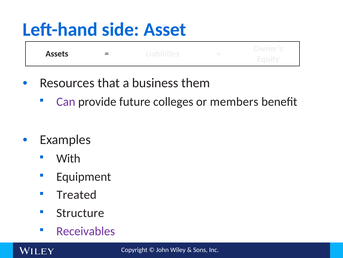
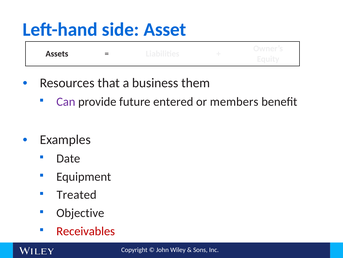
colleges: colleges -> entered
With: With -> Date
Structure: Structure -> Objective
Receivables colour: purple -> red
